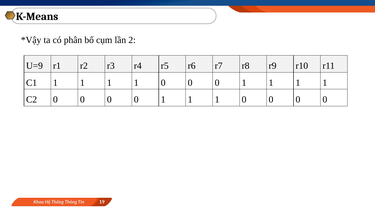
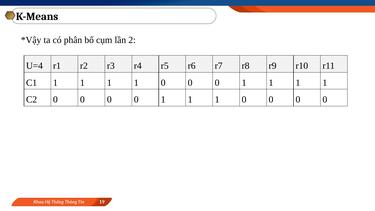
U=9: U=9 -> U=4
